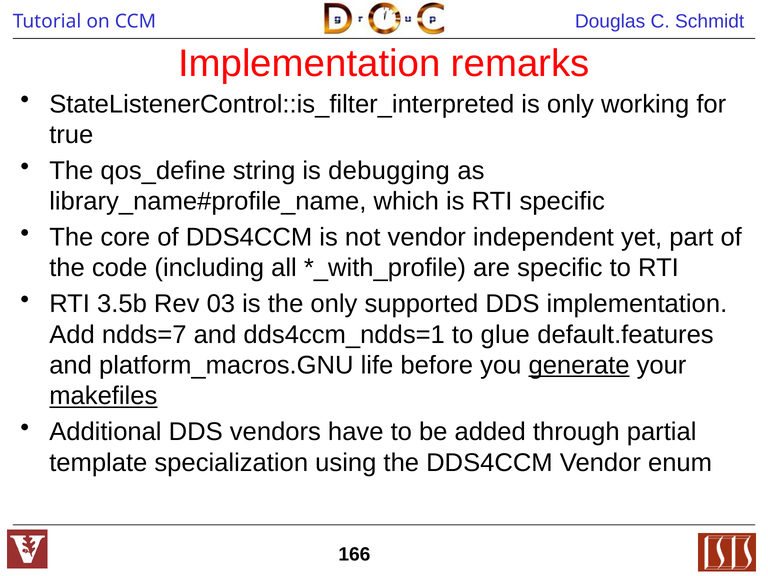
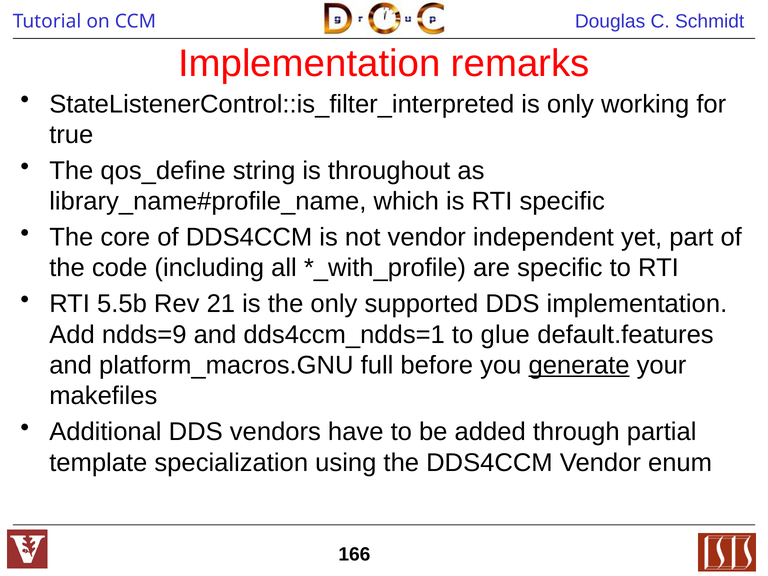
debugging: debugging -> throughout
3.5b: 3.5b -> 5.5b
03: 03 -> 21
ndds=7: ndds=7 -> ndds=9
life: life -> full
makefiles underline: present -> none
